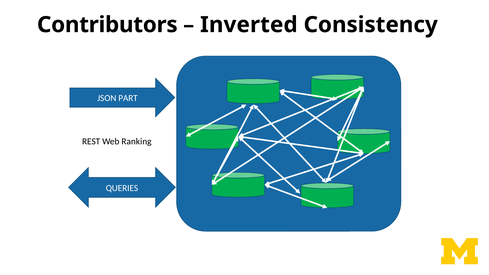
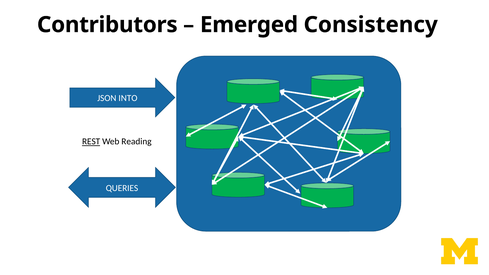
Inverted: Inverted -> Emerged
PART: PART -> INTO
REST underline: none -> present
Ranking: Ranking -> Reading
